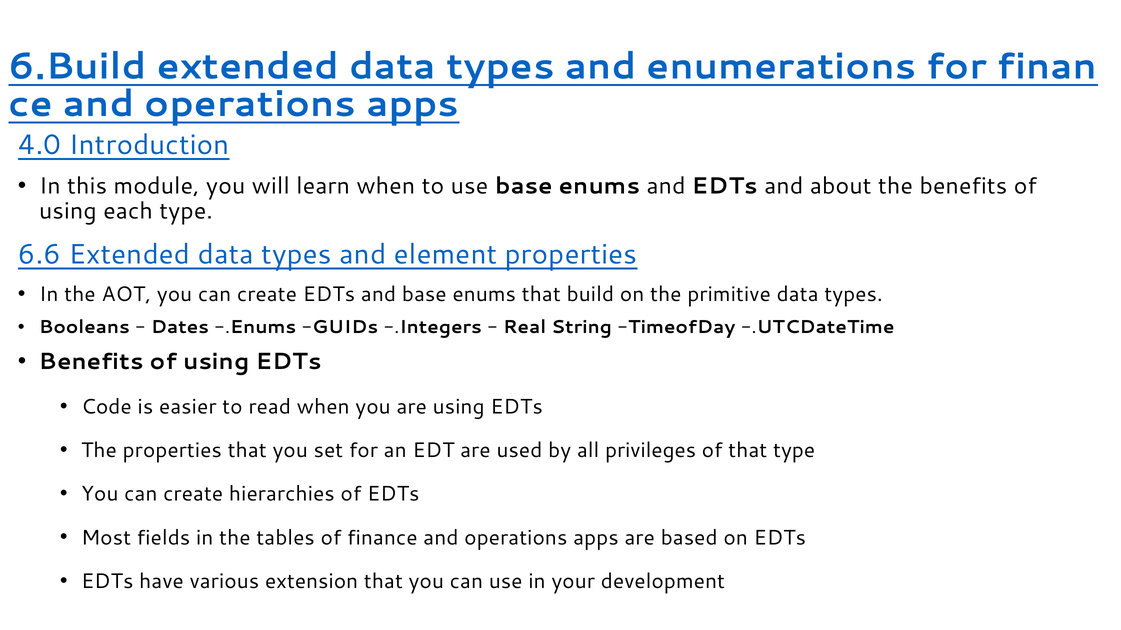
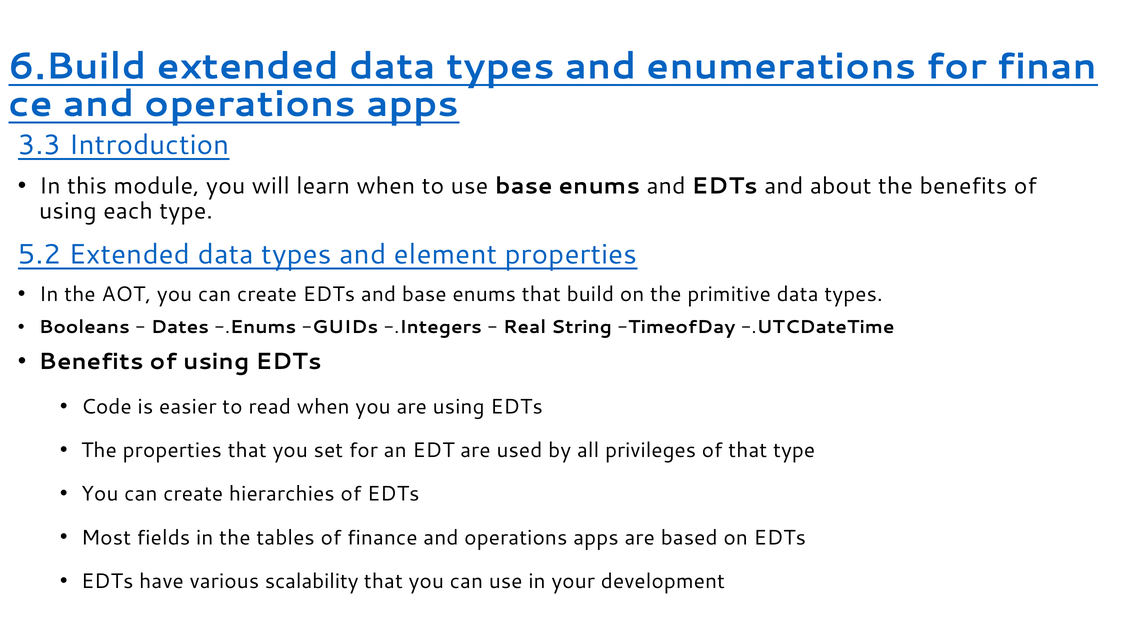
4.0: 4.0 -> 3.3
6.6: 6.6 -> 5.2
extension: extension -> scalability
